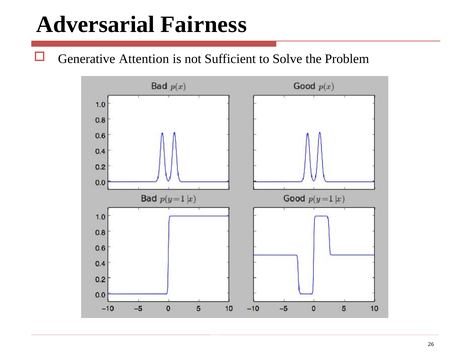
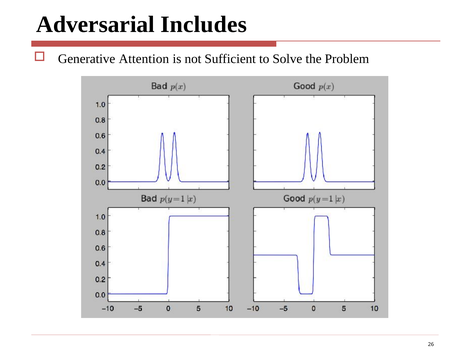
Fairness: Fairness -> Includes
